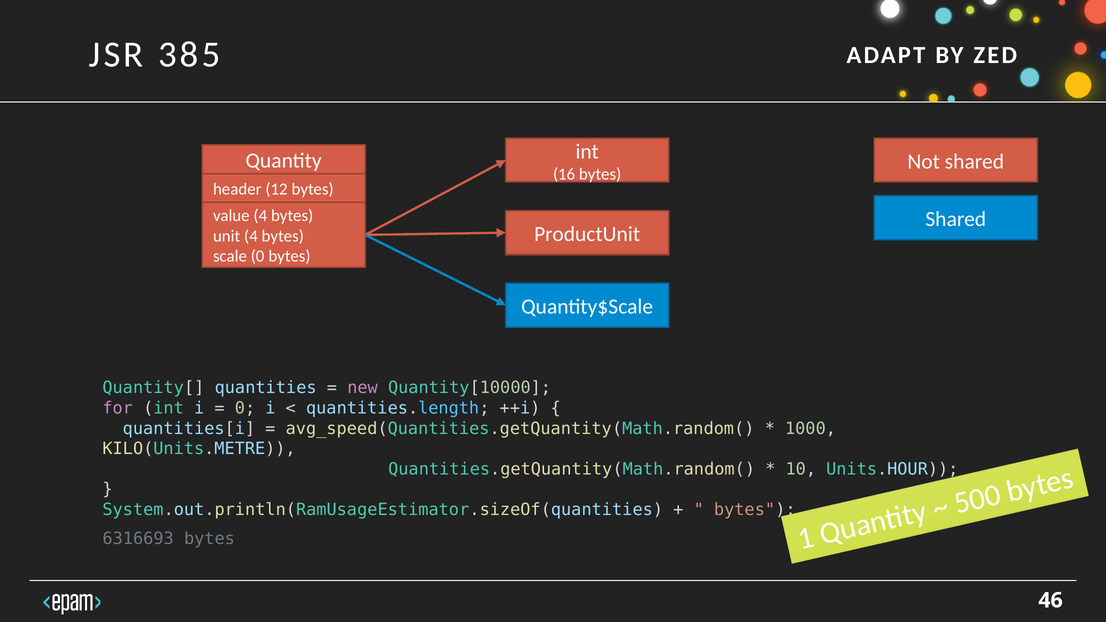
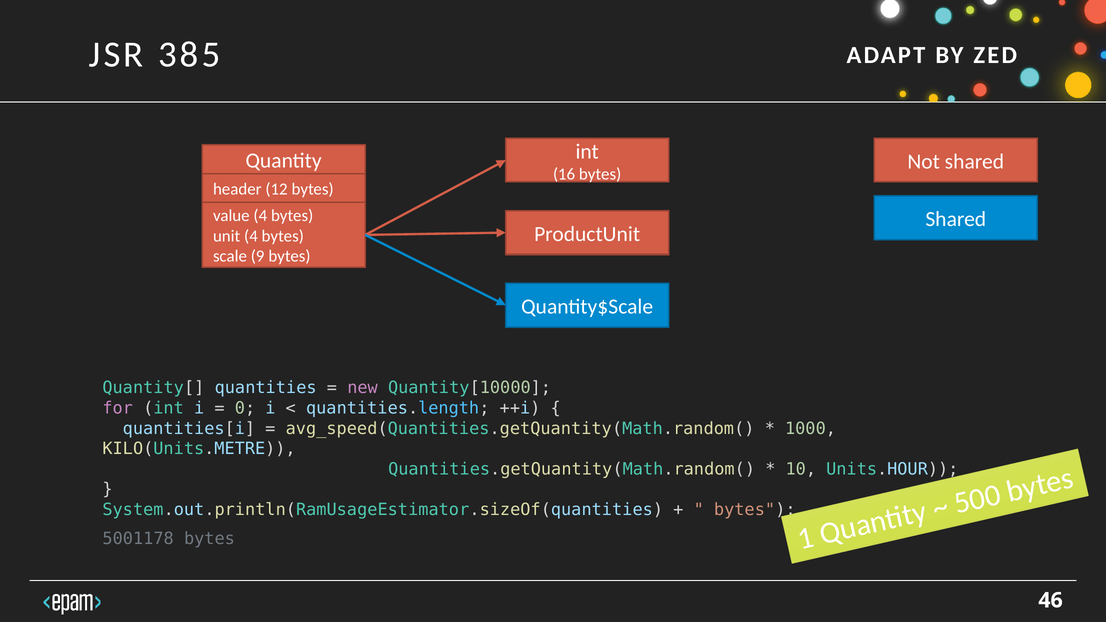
scale 0: 0 -> 9
6316693: 6316693 -> 5001178
